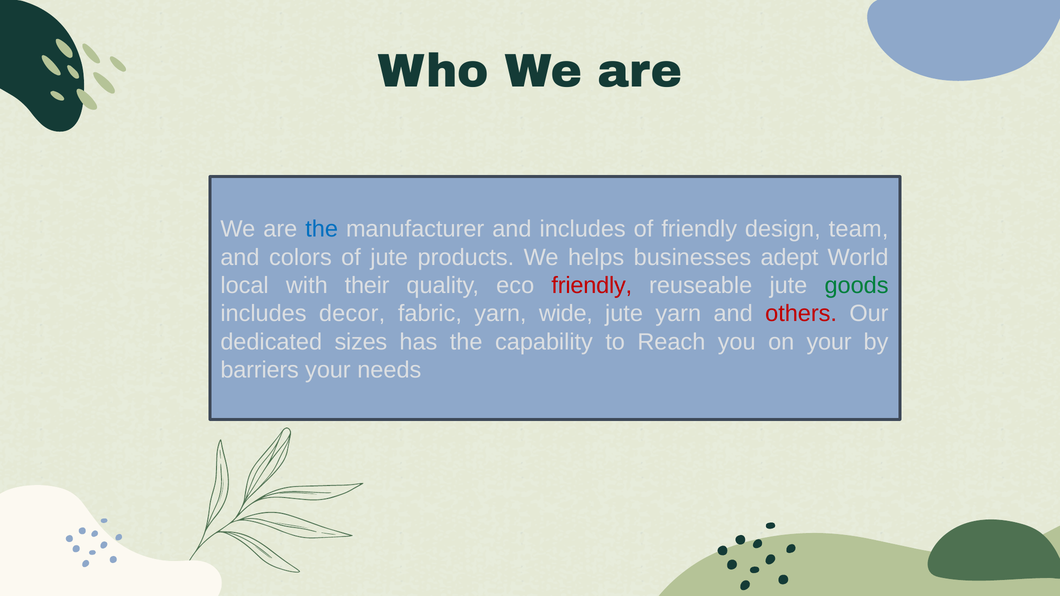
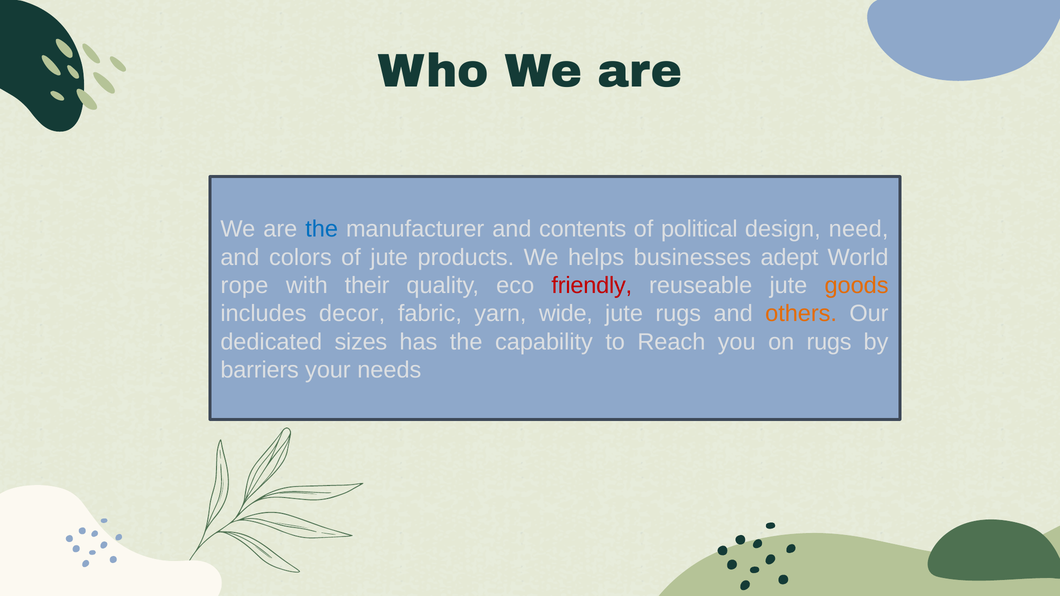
and includes: includes -> contents
of friendly: friendly -> political
team: team -> need
local: local -> rope
goods colour: green -> orange
jute yarn: yarn -> rugs
others colour: red -> orange
on your: your -> rugs
